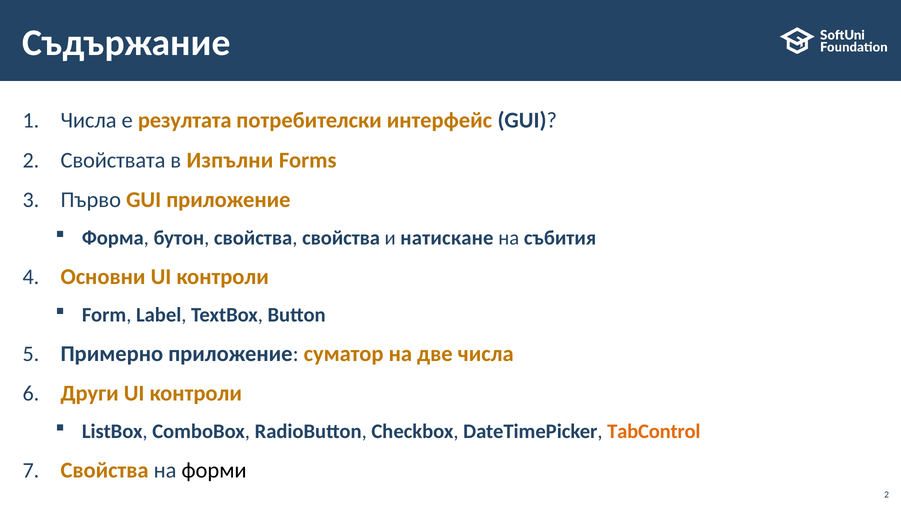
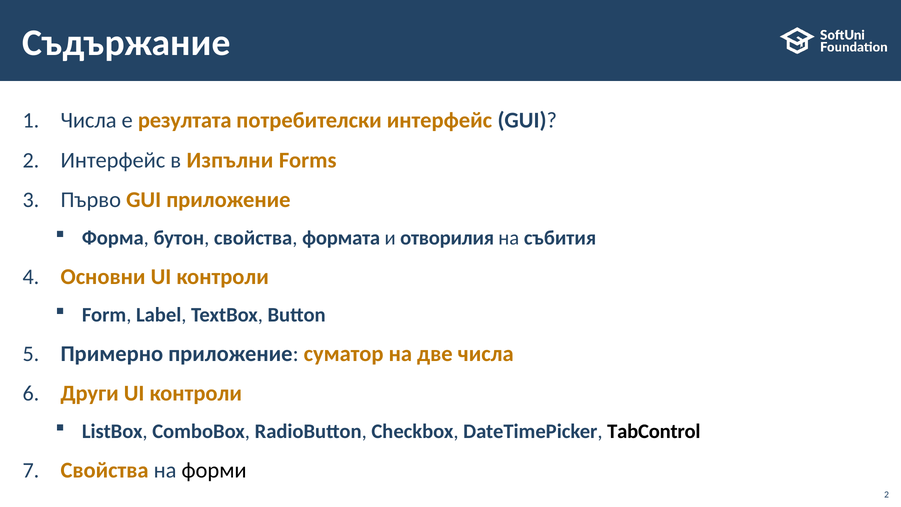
2 Свойствата: Свойствата -> Интерфейс
свойства свойства: свойства -> формата
натискане: натискане -> отворилия
TabControl colour: orange -> black
